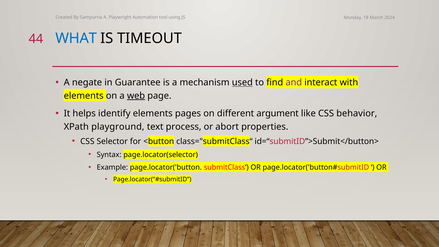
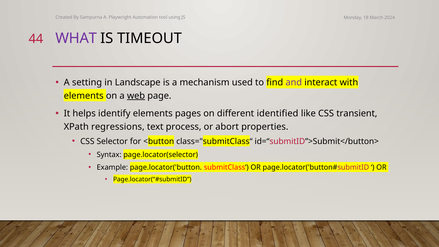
WHAT colour: blue -> purple
negate: negate -> setting
Guarantee: Guarantee -> Landscape
used underline: present -> none
argument: argument -> identified
behavior: behavior -> transient
playground: playground -> regressions
